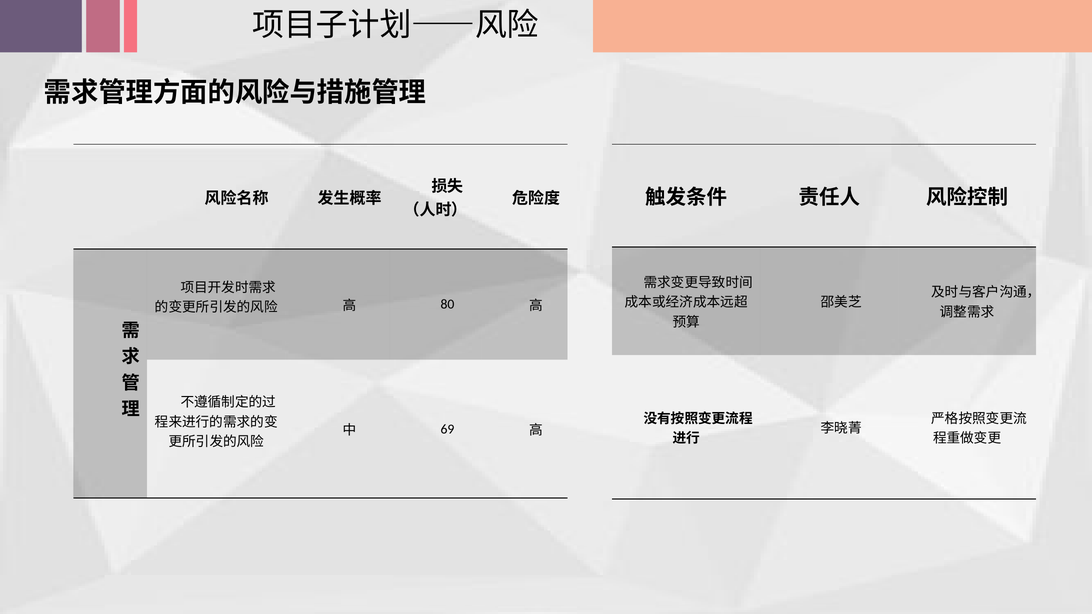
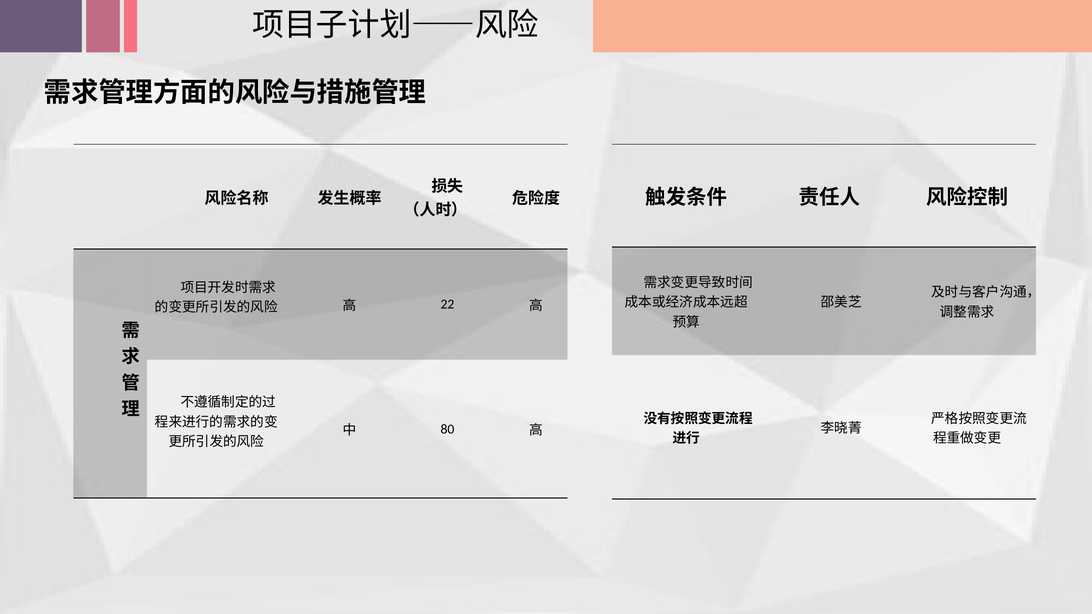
80: 80 -> 22
69: 69 -> 80
